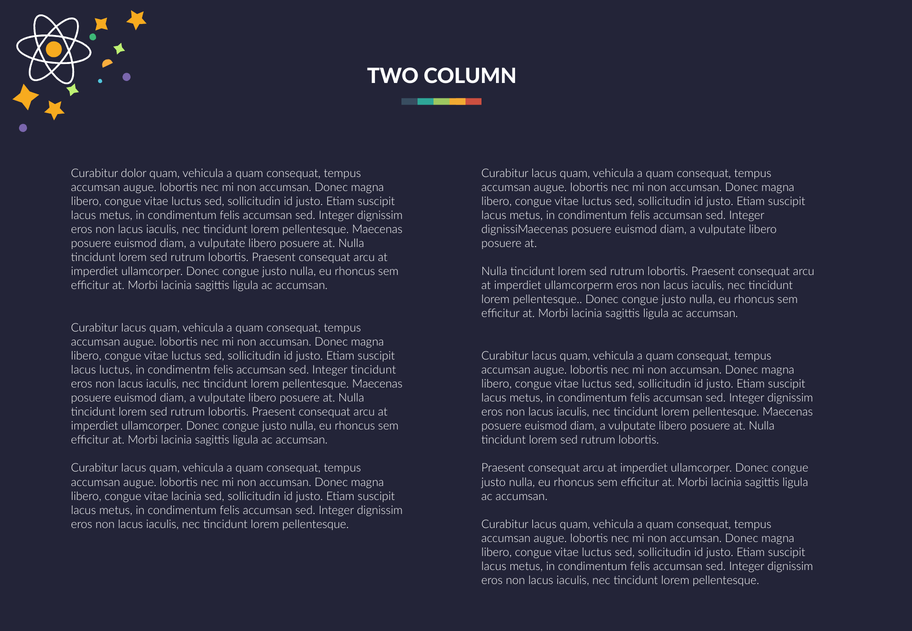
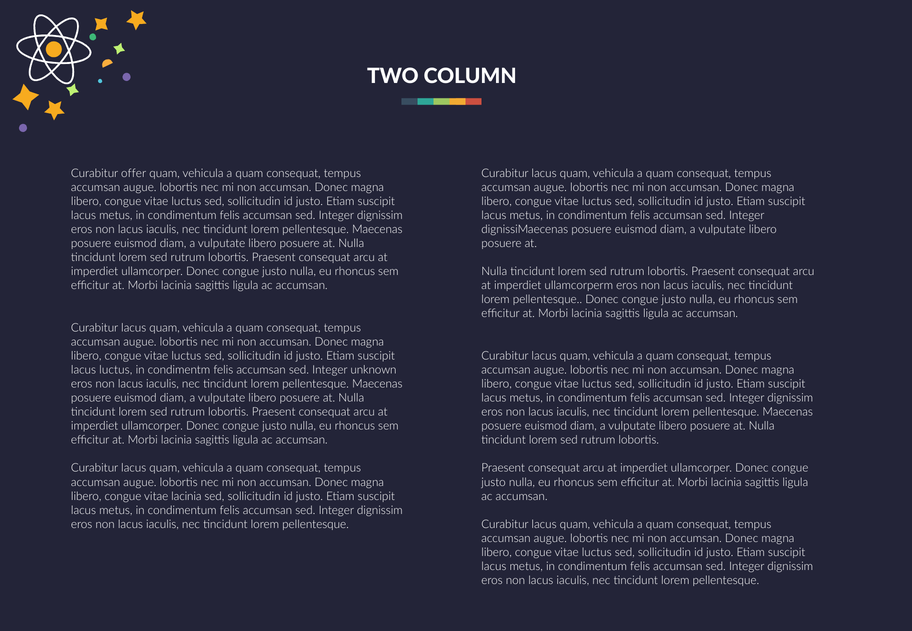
dolor: dolor -> offer
Integer tincidunt: tincidunt -> unknown
